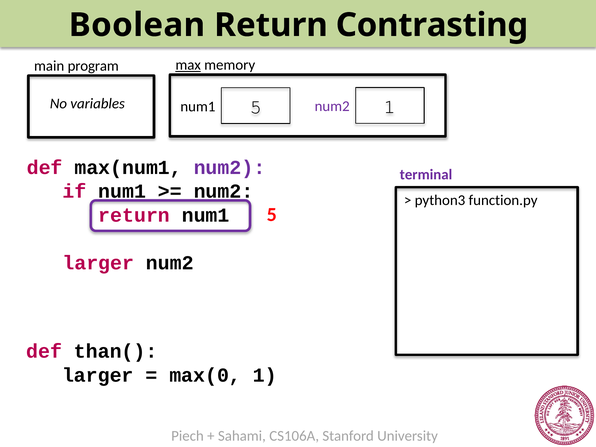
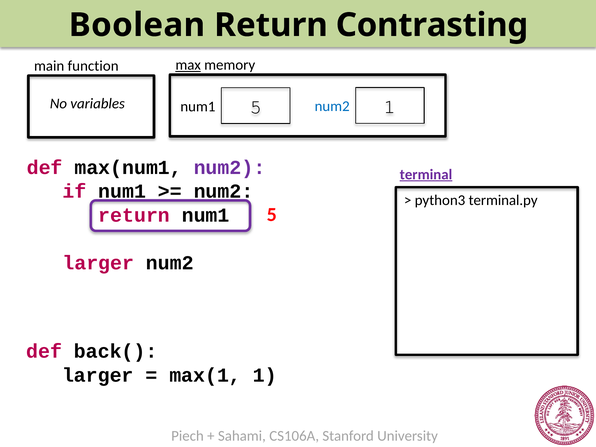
program: program -> function
num2 at (332, 106) colour: purple -> blue
terminal underline: none -> present
function.py: function.py -> terminal.py
than(: than( -> back(
max(0: max(0 -> max(1
